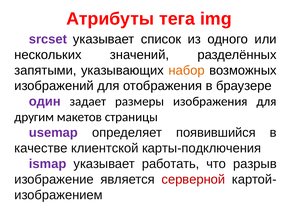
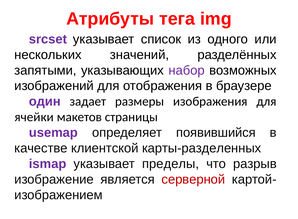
набор colour: orange -> purple
другим: другим -> ячейки
карты-подключения: карты-подключения -> карты-разделенных
работать: работать -> пределы
